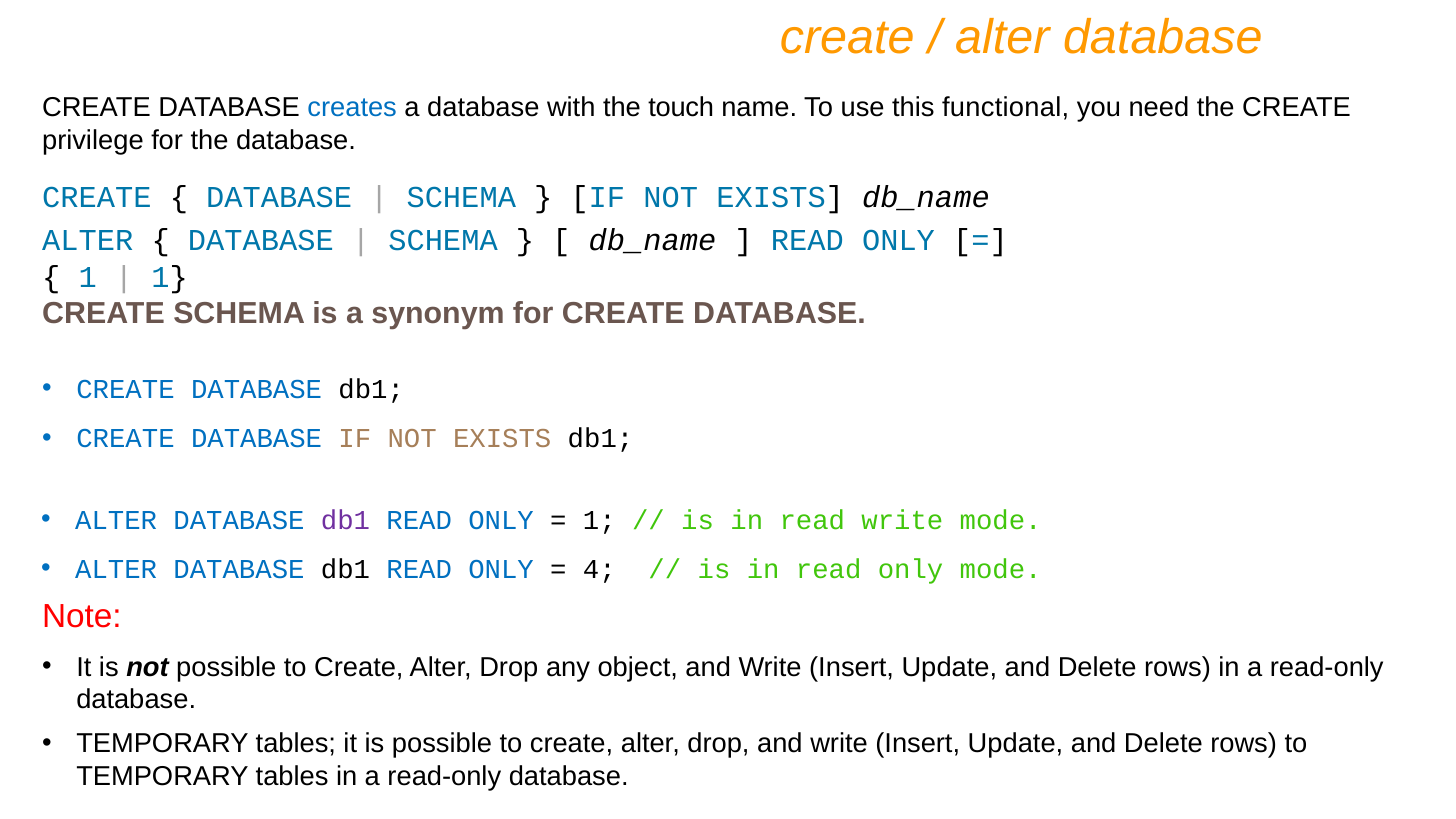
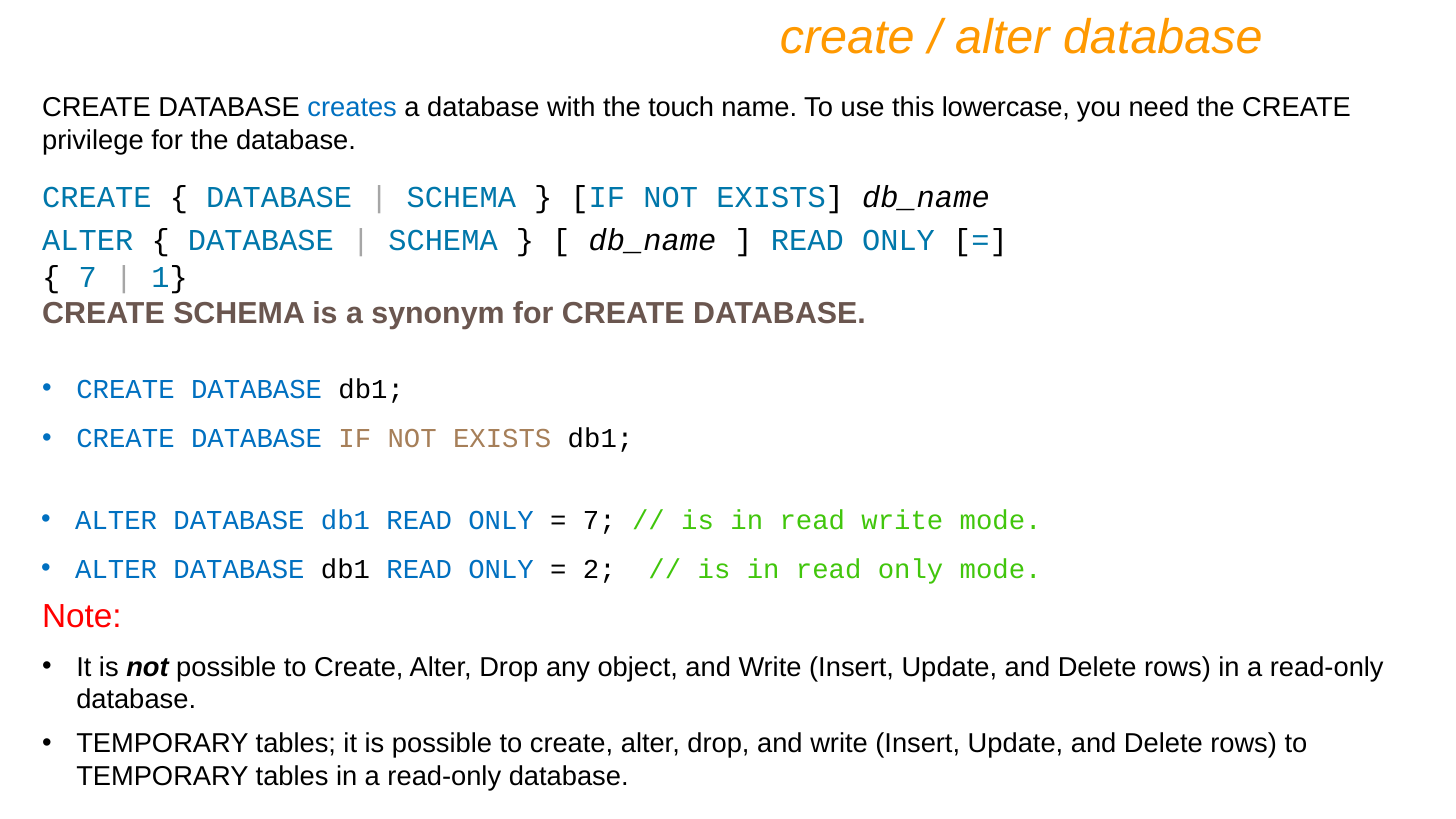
functional: functional -> lowercase
1 at (88, 277): 1 -> 7
db1 at (345, 520) colour: purple -> blue
1 at (599, 520): 1 -> 7
4: 4 -> 2
